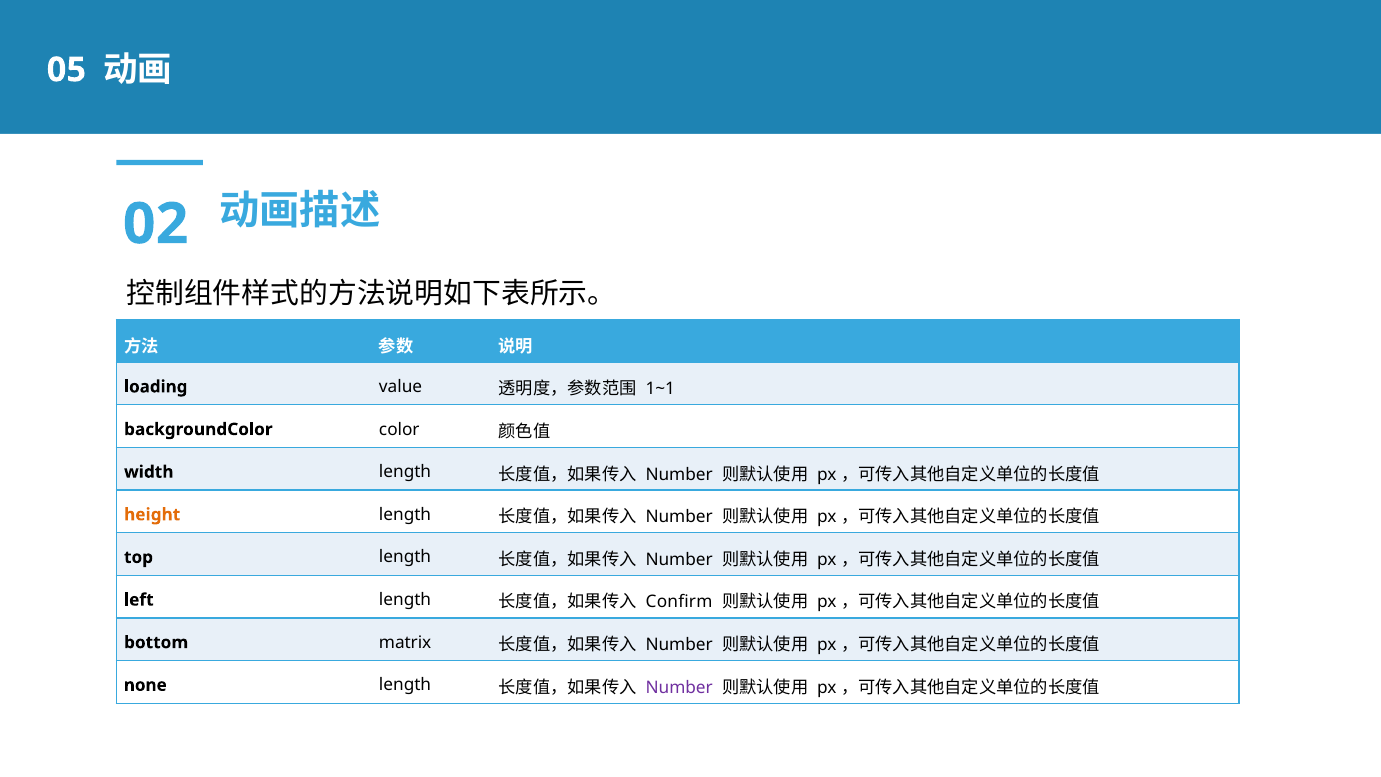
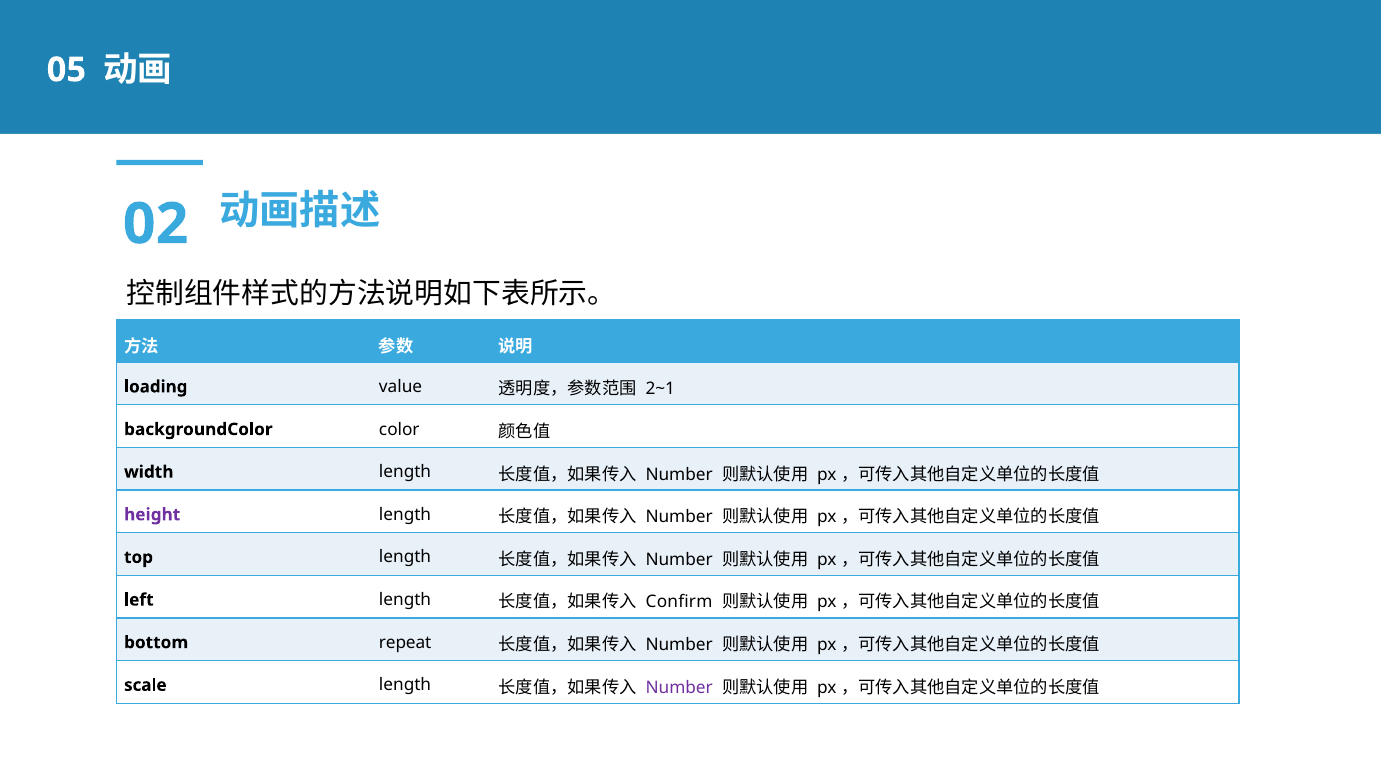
1~1: 1~1 -> 2~1
height colour: orange -> purple
matrix: matrix -> repeat
none: none -> scale
